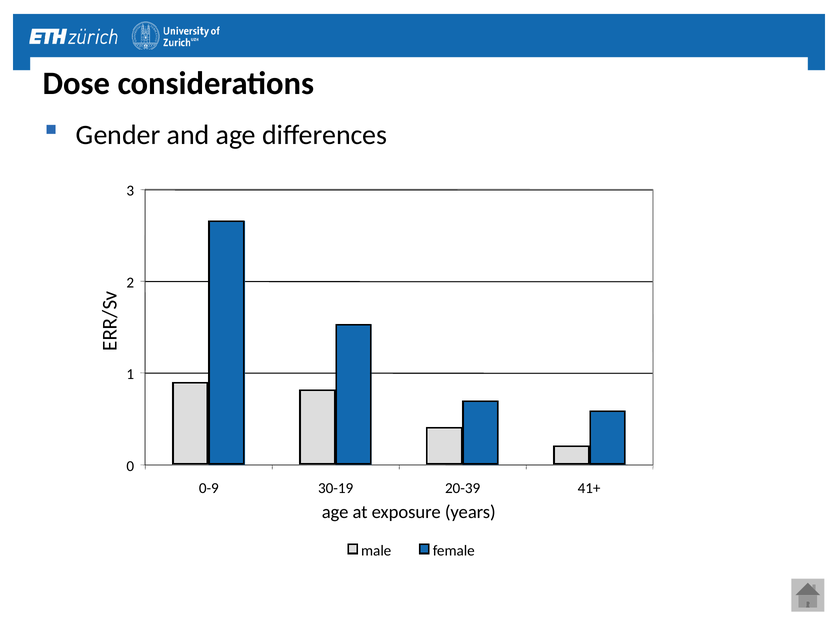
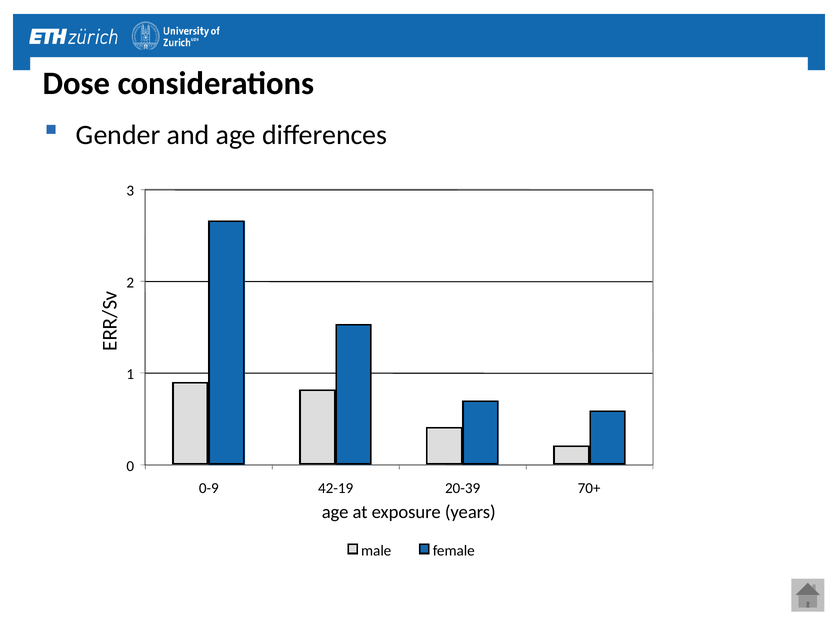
30-19: 30-19 -> 42-19
41+: 41+ -> 70+
